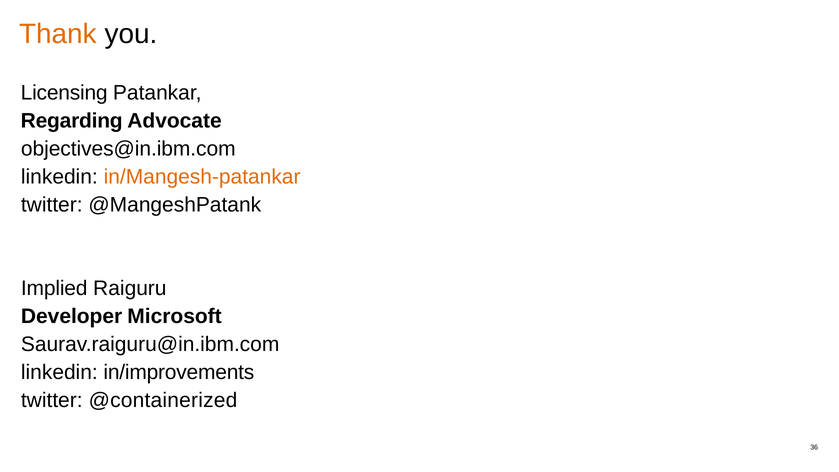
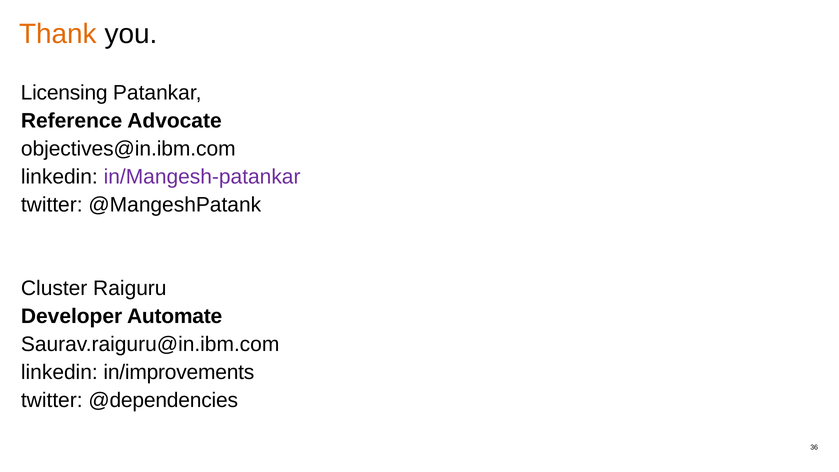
Regarding: Regarding -> Reference
in/Mangesh-patankar colour: orange -> purple
Implied: Implied -> Cluster
Microsoft: Microsoft -> Automate
@containerized: @containerized -> @dependencies
